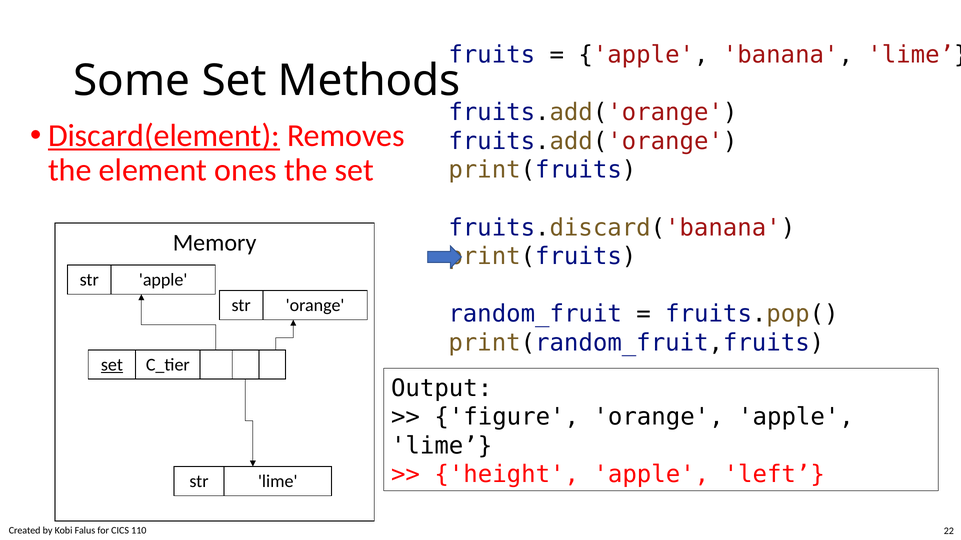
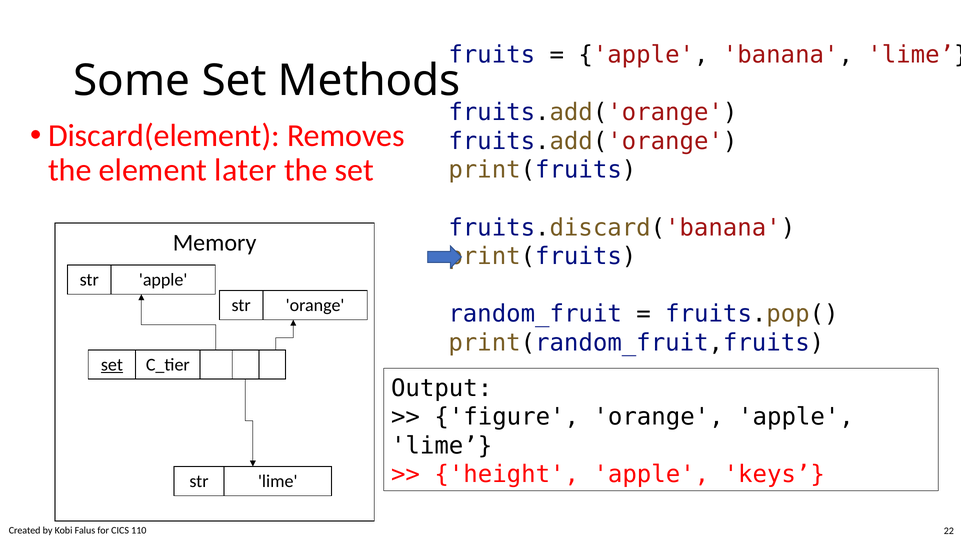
Discard(element underline: present -> none
ones: ones -> later
left: left -> keys
